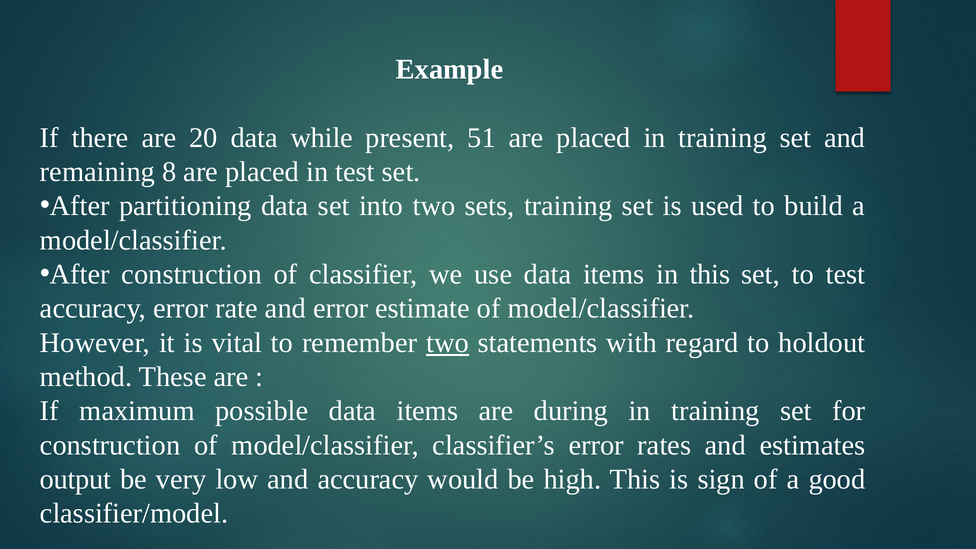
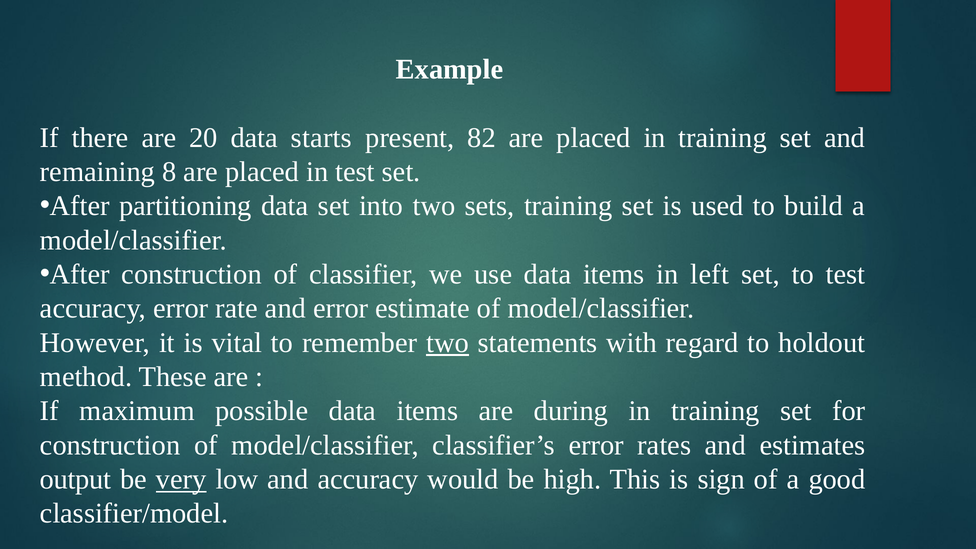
while: while -> starts
51: 51 -> 82
in this: this -> left
very underline: none -> present
